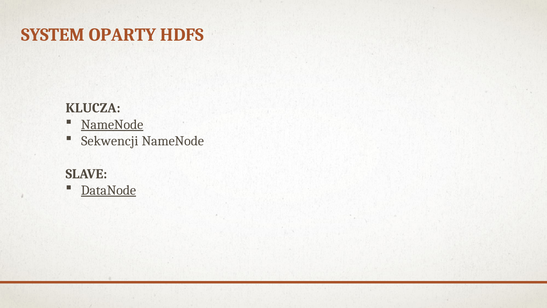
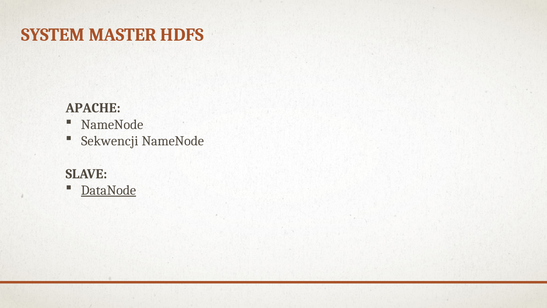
OPARTY: OPARTY -> MASTER
KLUCZA: KLUCZA -> APACHE
NameNode at (112, 124) underline: present -> none
